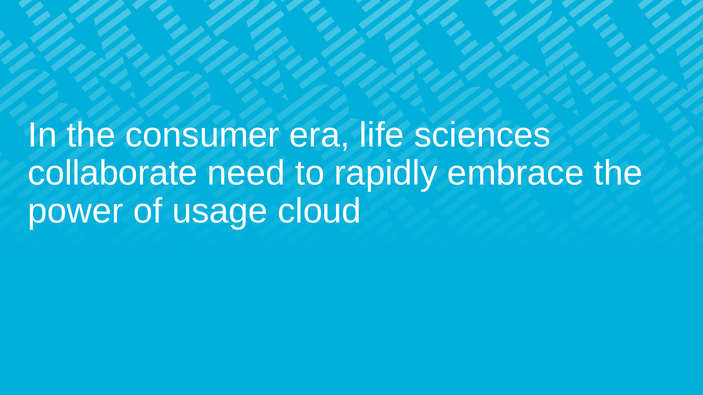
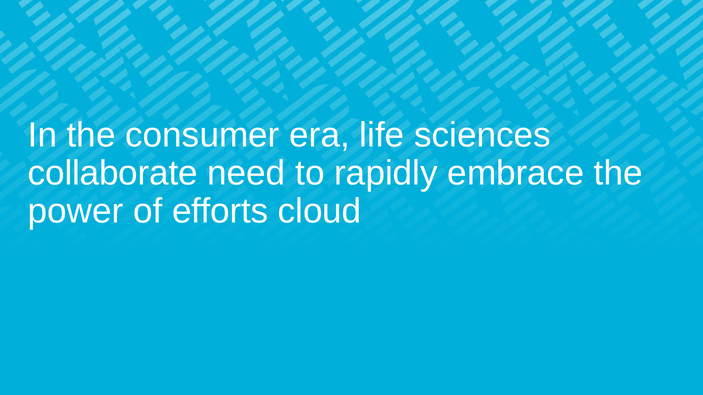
usage: usage -> efforts
